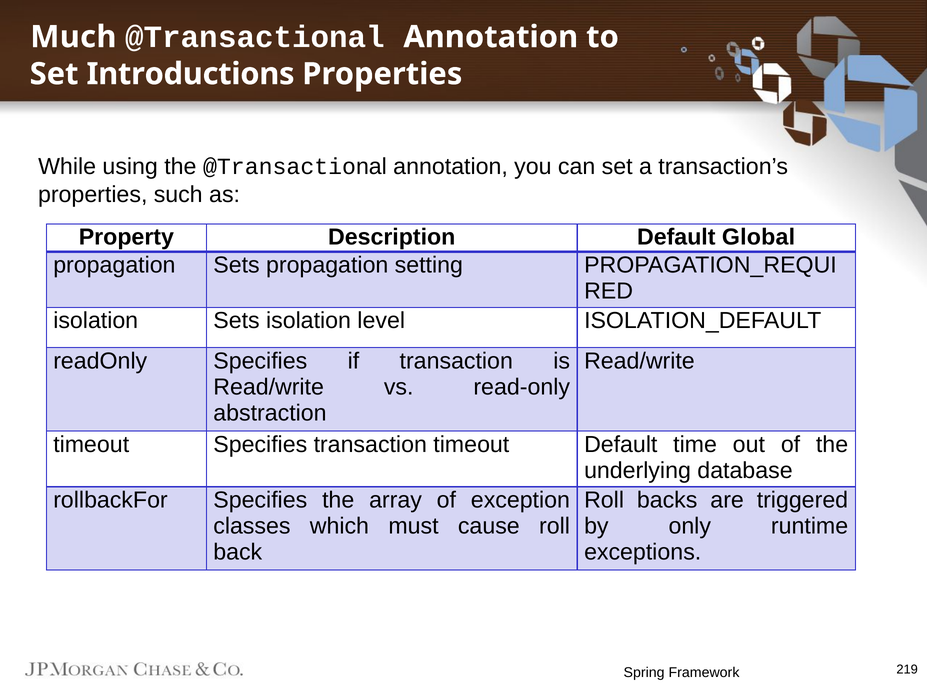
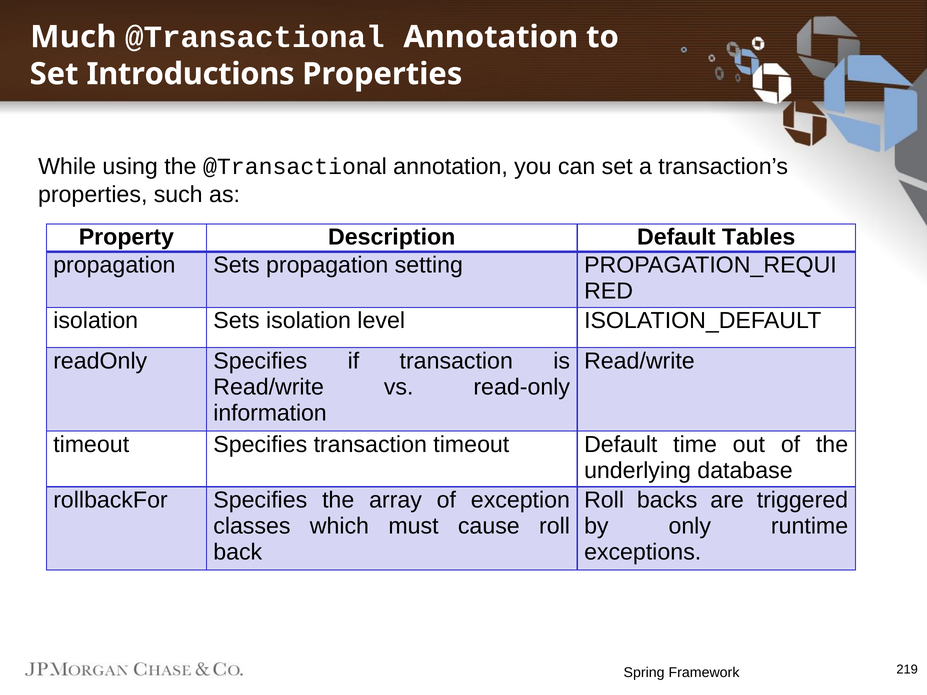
Global: Global -> Tables
abstraction: abstraction -> information
